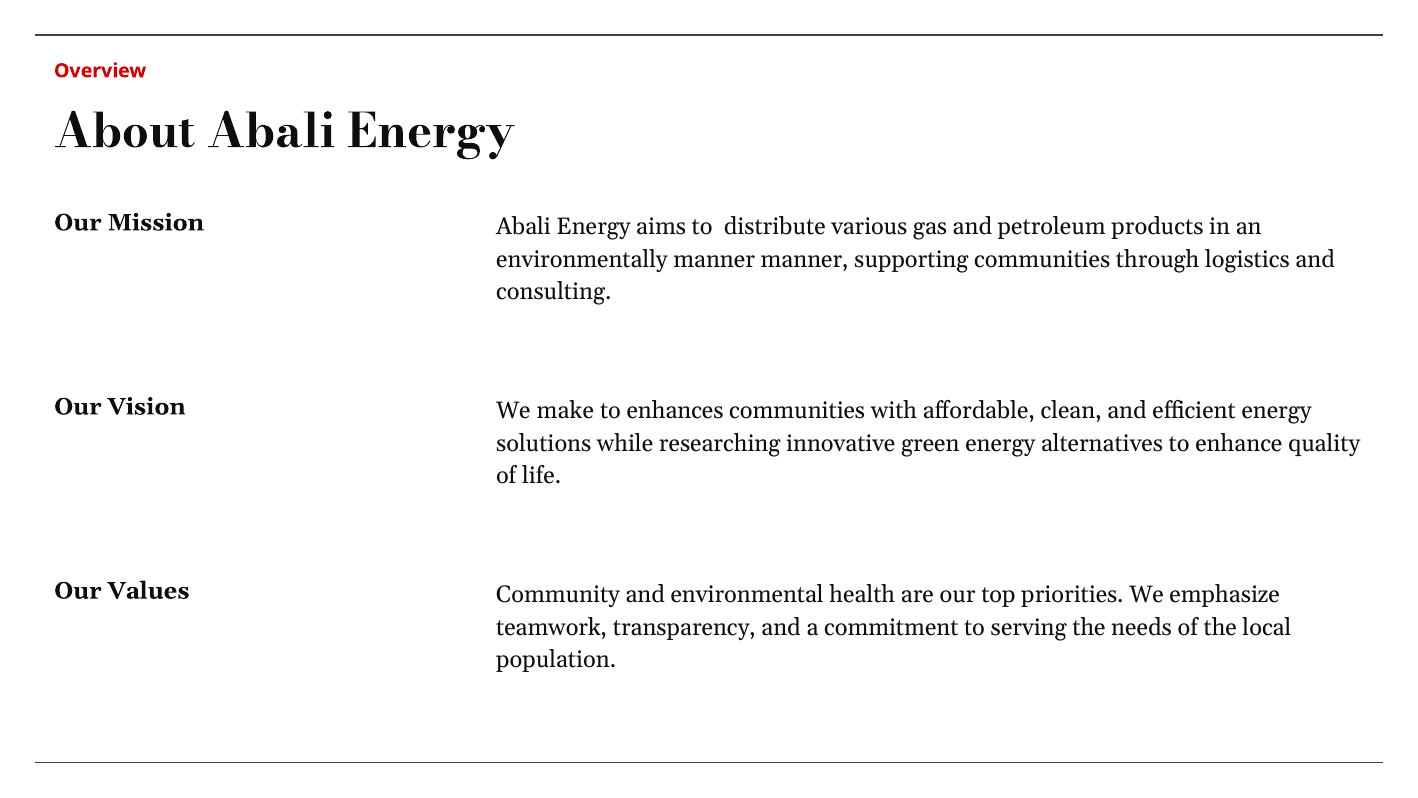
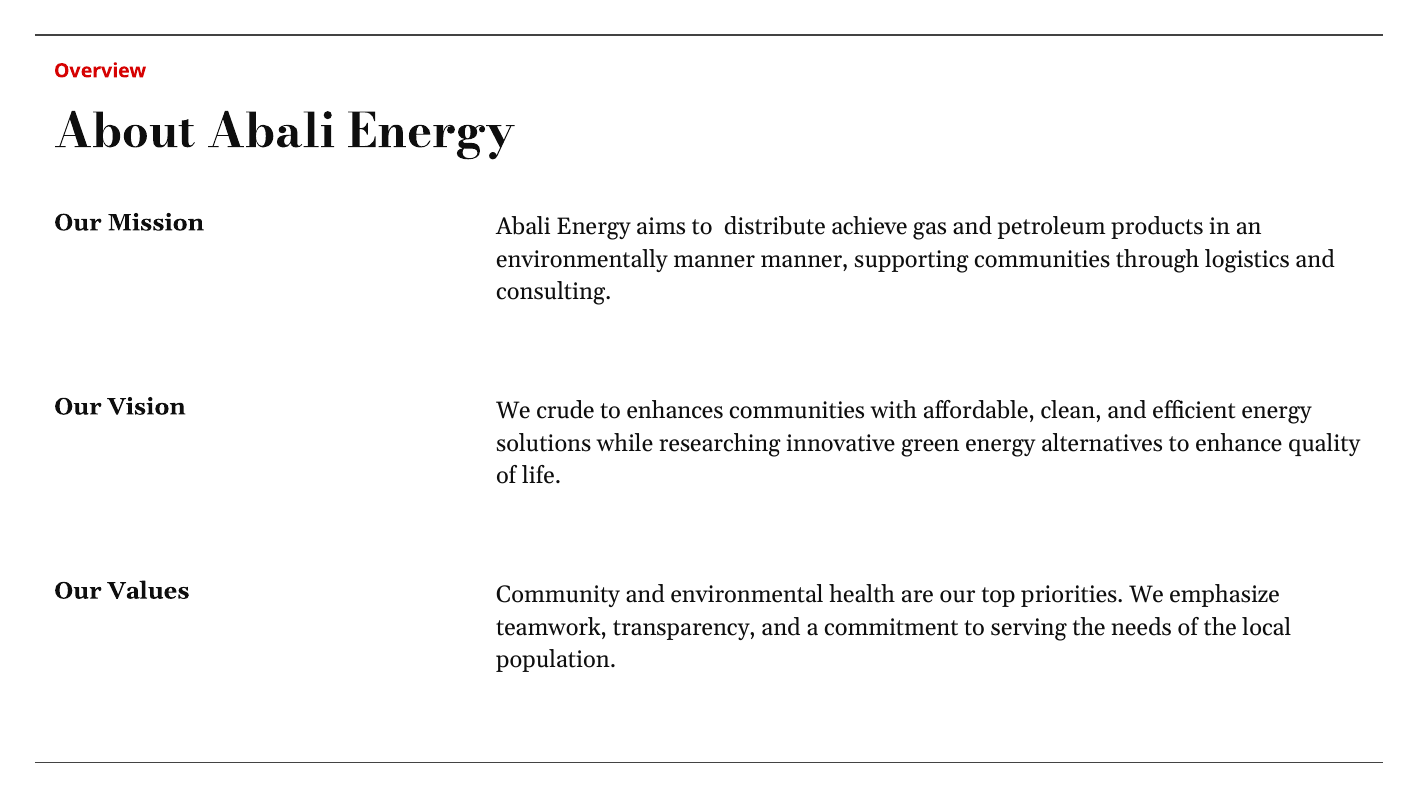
various: various -> achieve
make: make -> crude
